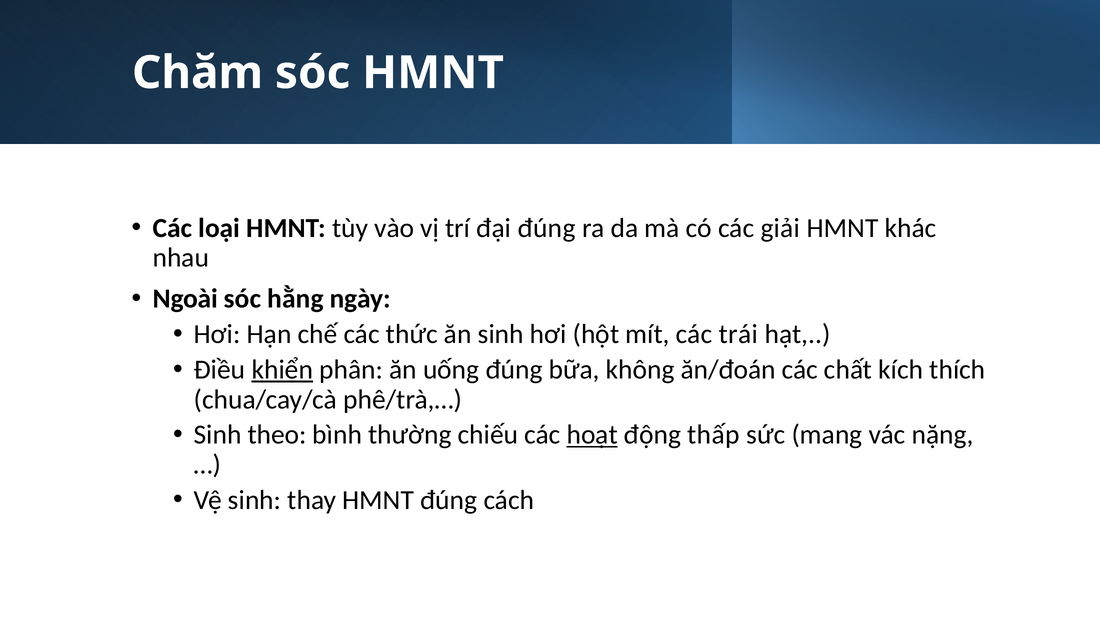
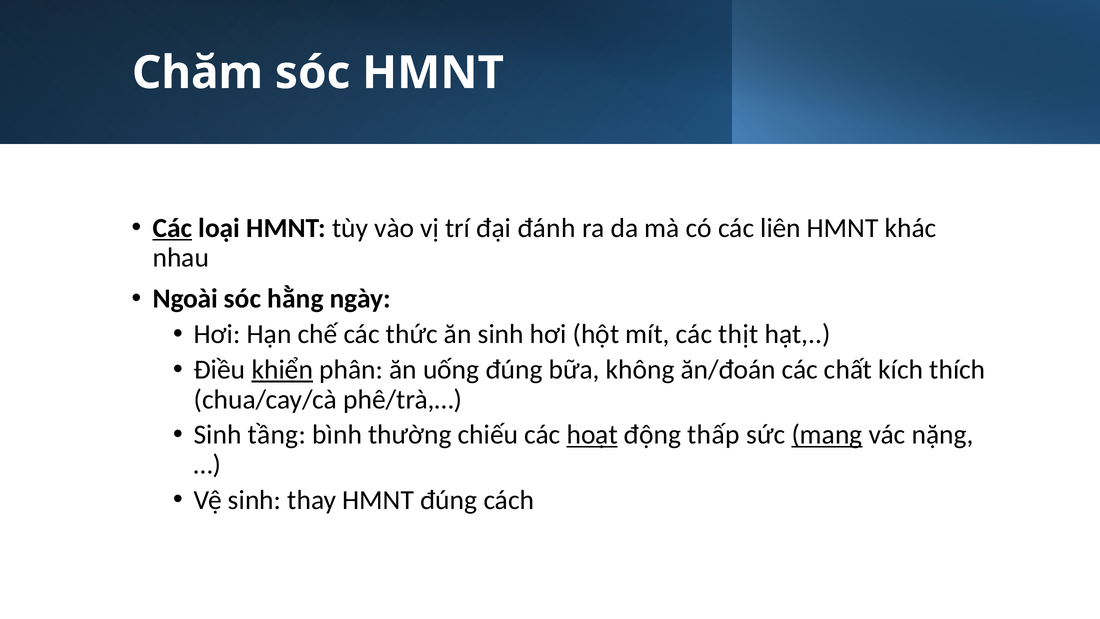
Các at (172, 228) underline: none -> present
đại đúng: đúng -> đánh
giải: giải -> liên
trái: trái -> thịt
theo: theo -> tầng
mang underline: none -> present
